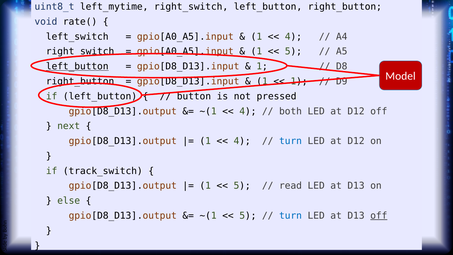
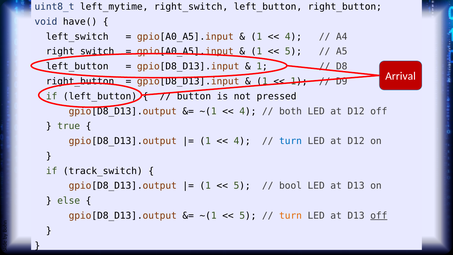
rate(: rate( -> have(
left_button at (77, 66) underline: present -> none
Model: Model -> Arrival
next: next -> true
read: read -> bool
turn at (291, 216) colour: blue -> orange
